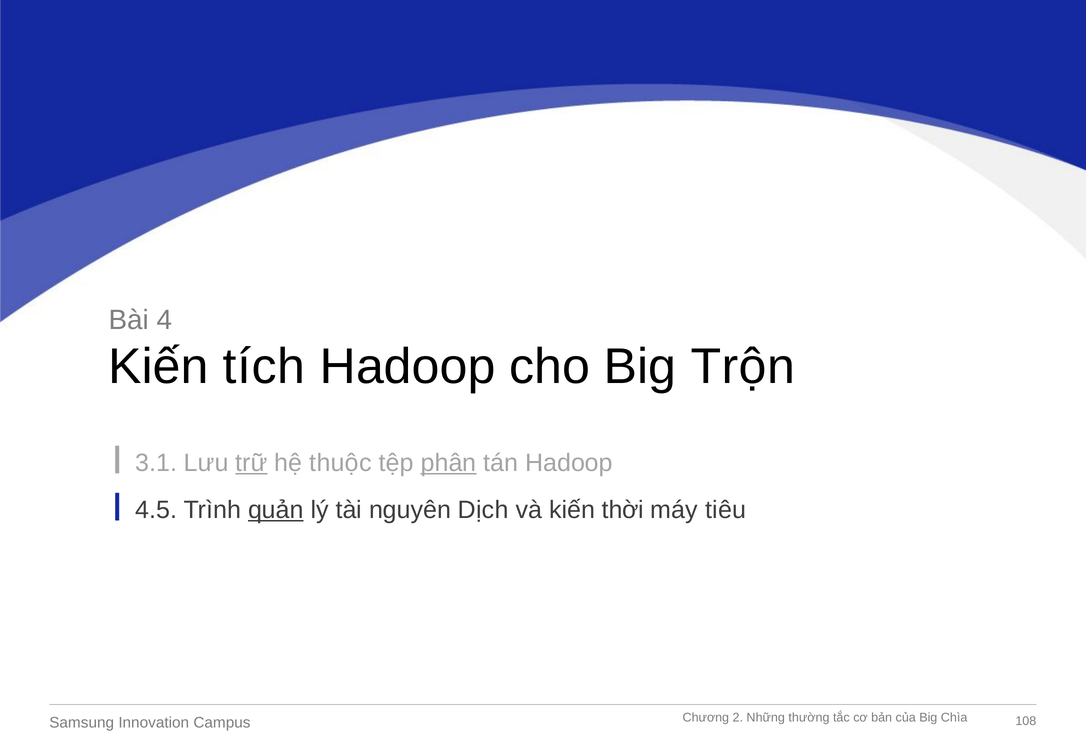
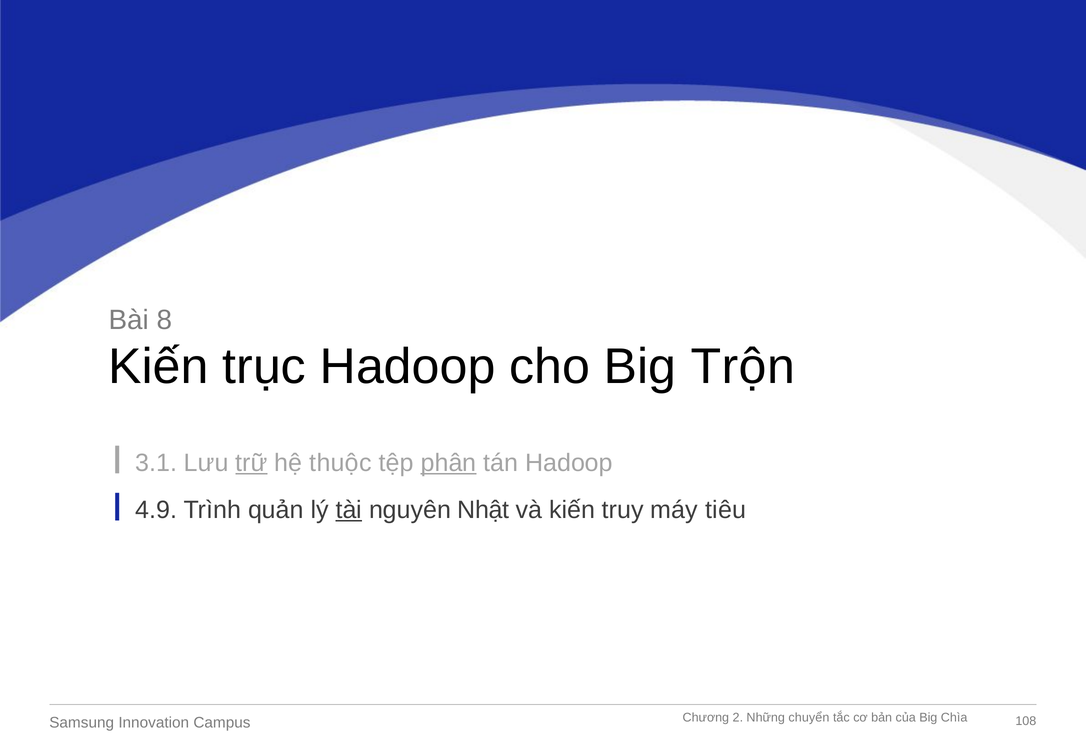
4: 4 -> 8
tích: tích -> trục
4.5: 4.5 -> 4.9
quản underline: present -> none
tài underline: none -> present
Dịch: Dịch -> Nhật
thời: thời -> truy
thường: thường -> chuyển
